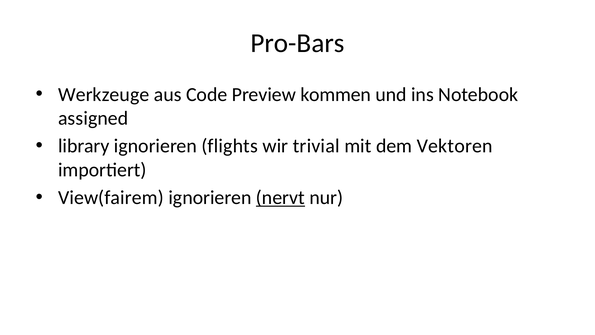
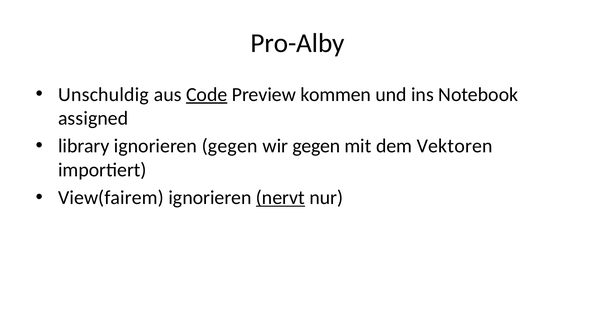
Pro-Bars: Pro-Bars -> Pro-Alby
Werkzeuge: Werkzeuge -> Unschuldig
Code underline: none -> present
ignorieren flights: flights -> gegen
wir trivial: trivial -> gegen
